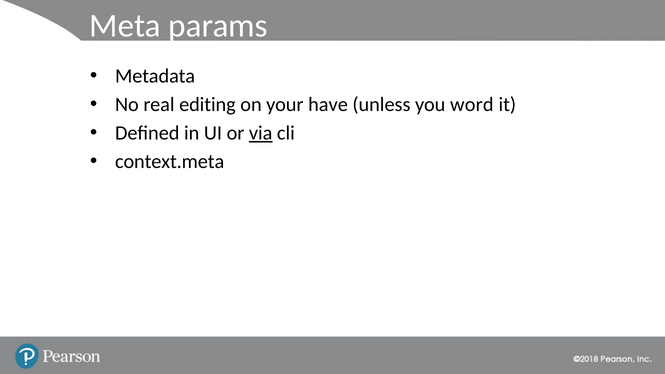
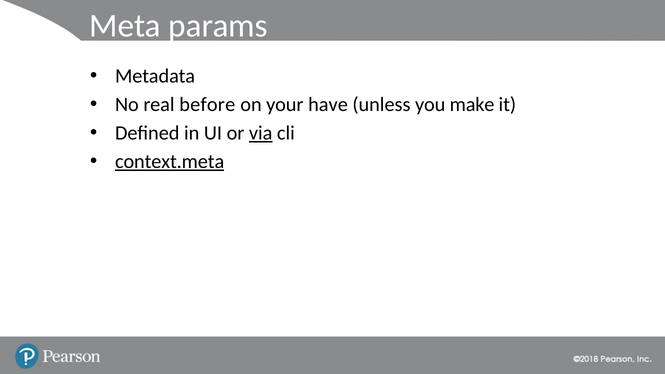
editing: editing -> before
word: word -> make
context.meta underline: none -> present
